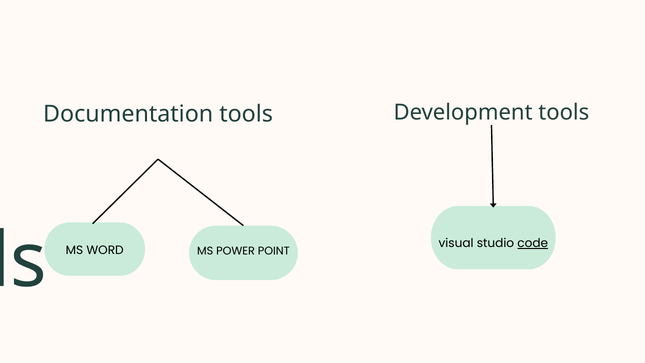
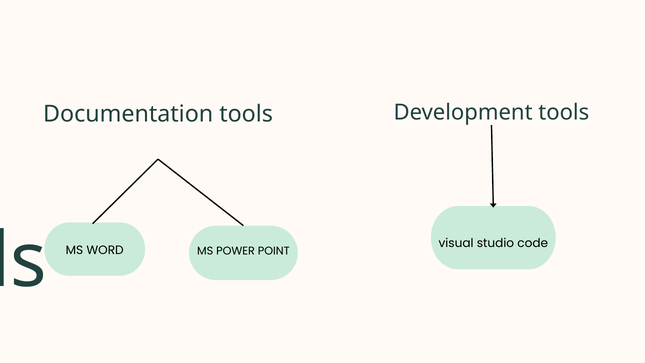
code underline: present -> none
